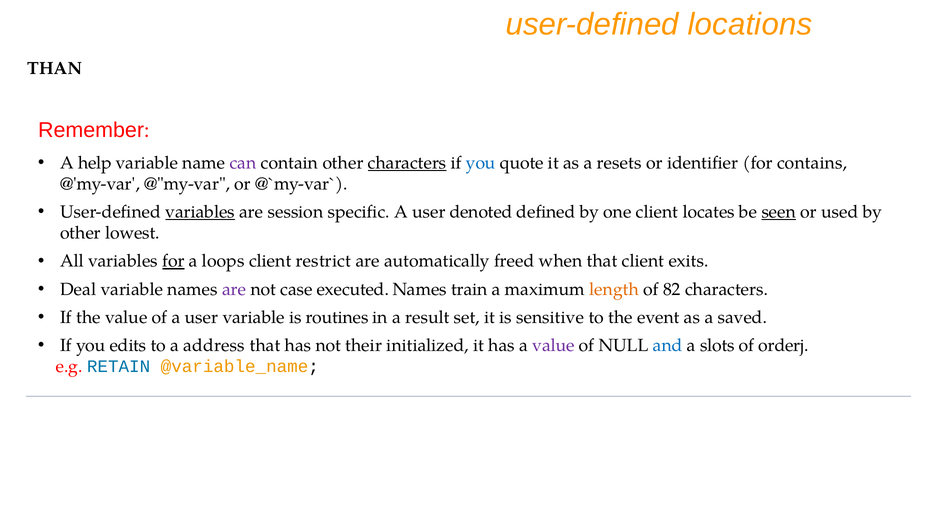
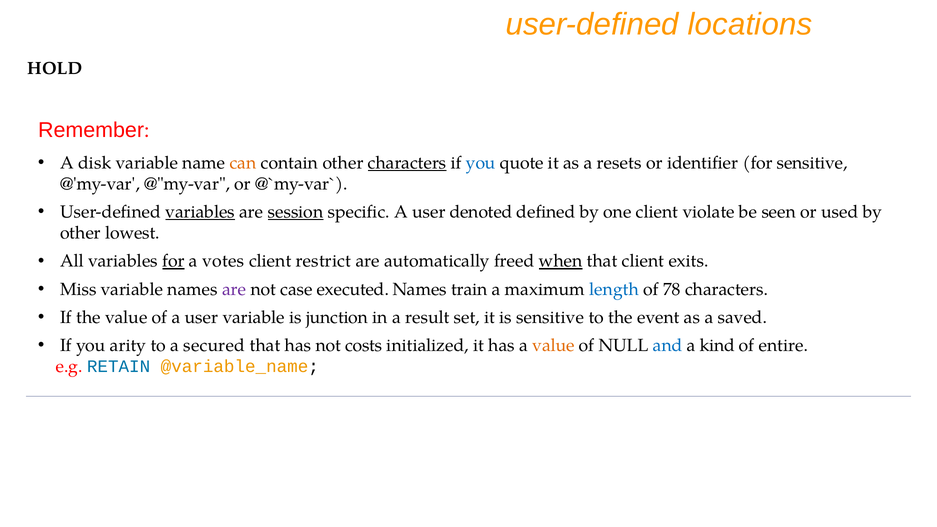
THAN: THAN -> HOLD
help: help -> disk
can colour: purple -> orange
for contains: contains -> sensitive
session underline: none -> present
locates: locates -> violate
seen underline: present -> none
loops: loops -> votes
when underline: none -> present
Deal: Deal -> Miss
length colour: orange -> blue
82: 82 -> 78
routines: routines -> junction
edits: edits -> arity
address: address -> secured
their: their -> costs
value at (554, 346) colour: purple -> orange
slots: slots -> kind
orderj: orderj -> entire
